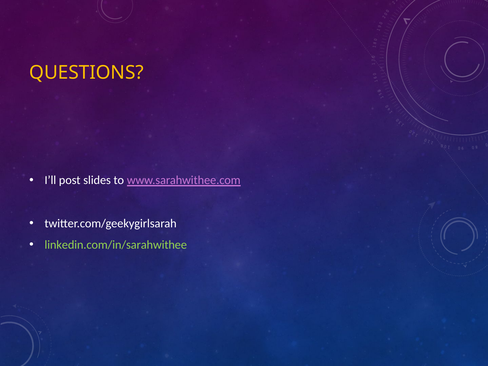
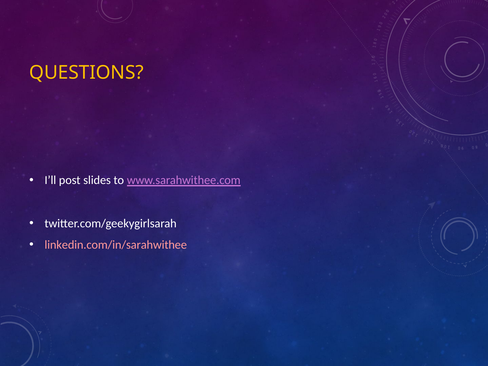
linkedin.com/in/sarahwithee colour: light green -> pink
